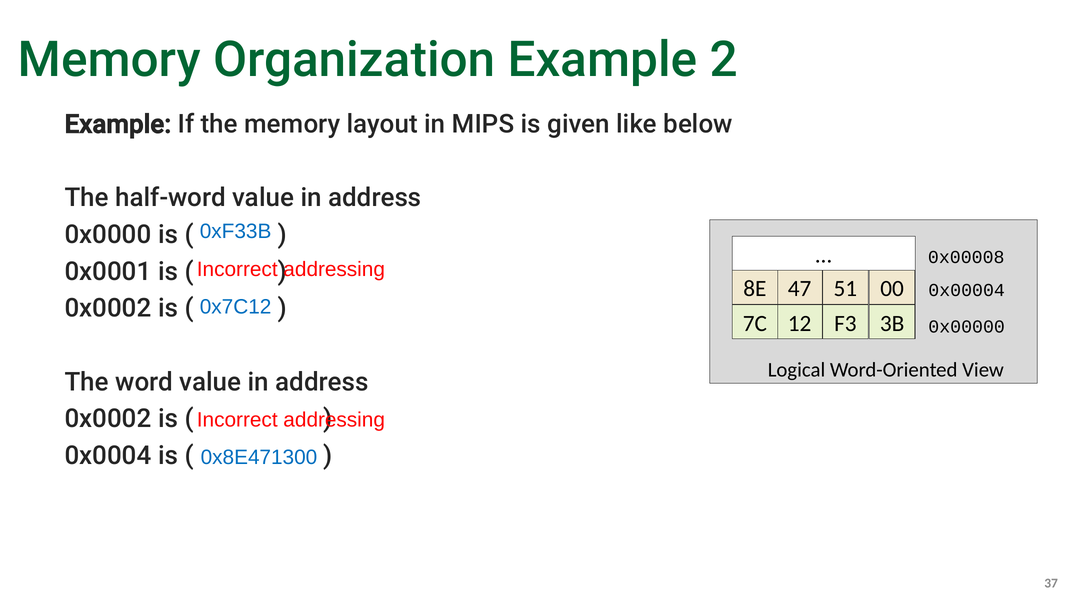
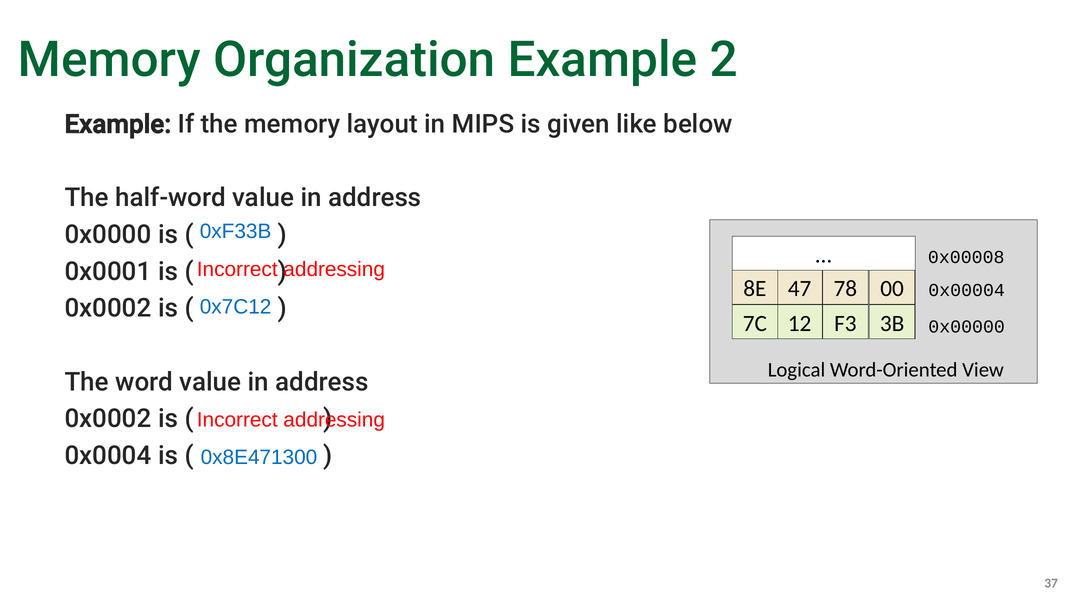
51: 51 -> 78
